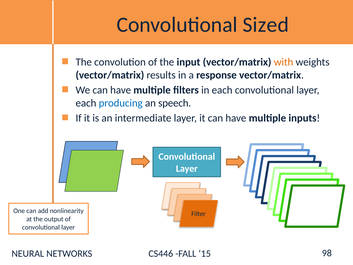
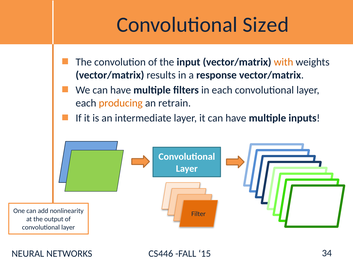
producing colour: blue -> orange
speech: speech -> retrain
98: 98 -> 34
